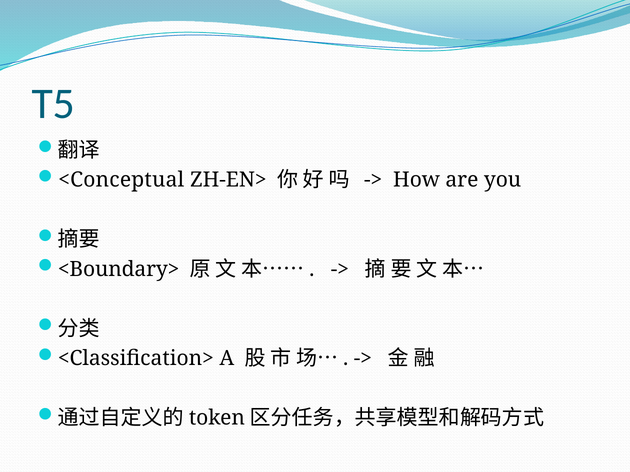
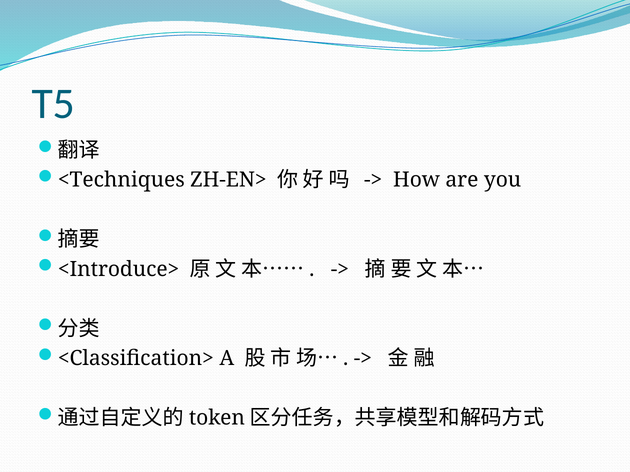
<Conceptual: <Conceptual -> <Techniques
<Boundary>: <Boundary> -> <Introduce>
